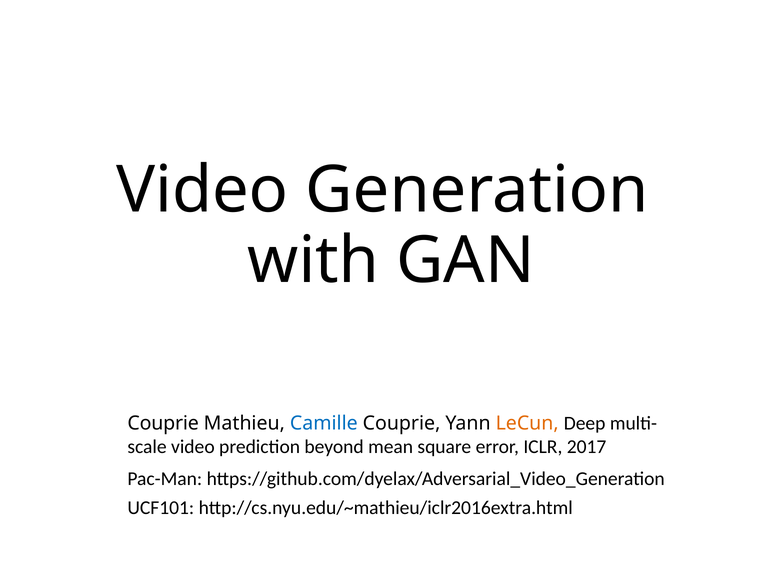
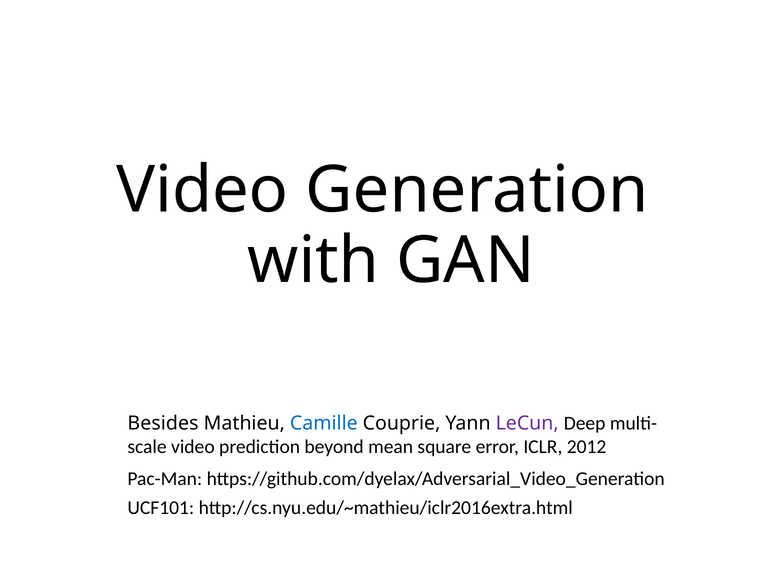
Couprie at (163, 423): Couprie -> Besides
LeCun colour: orange -> purple
2017: 2017 -> 2012
